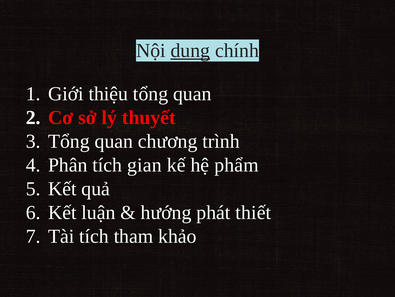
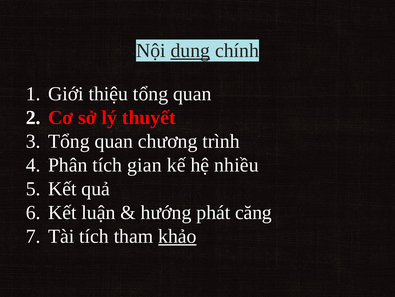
phẩm: phẩm -> nhiều
thiết: thiết -> căng
khảo underline: none -> present
